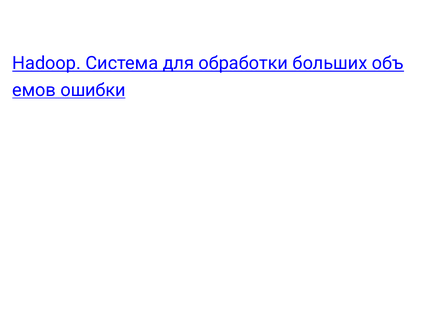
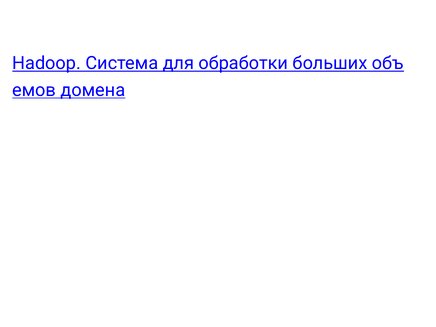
ошибки: ошибки -> домена
